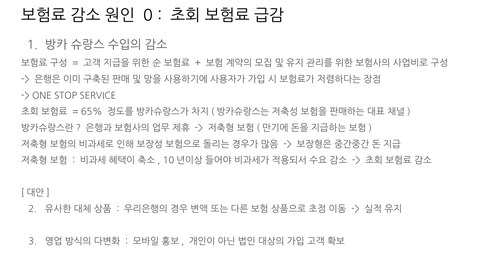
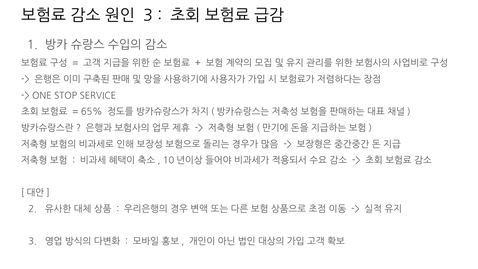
0 at (148, 15): 0 -> 3
